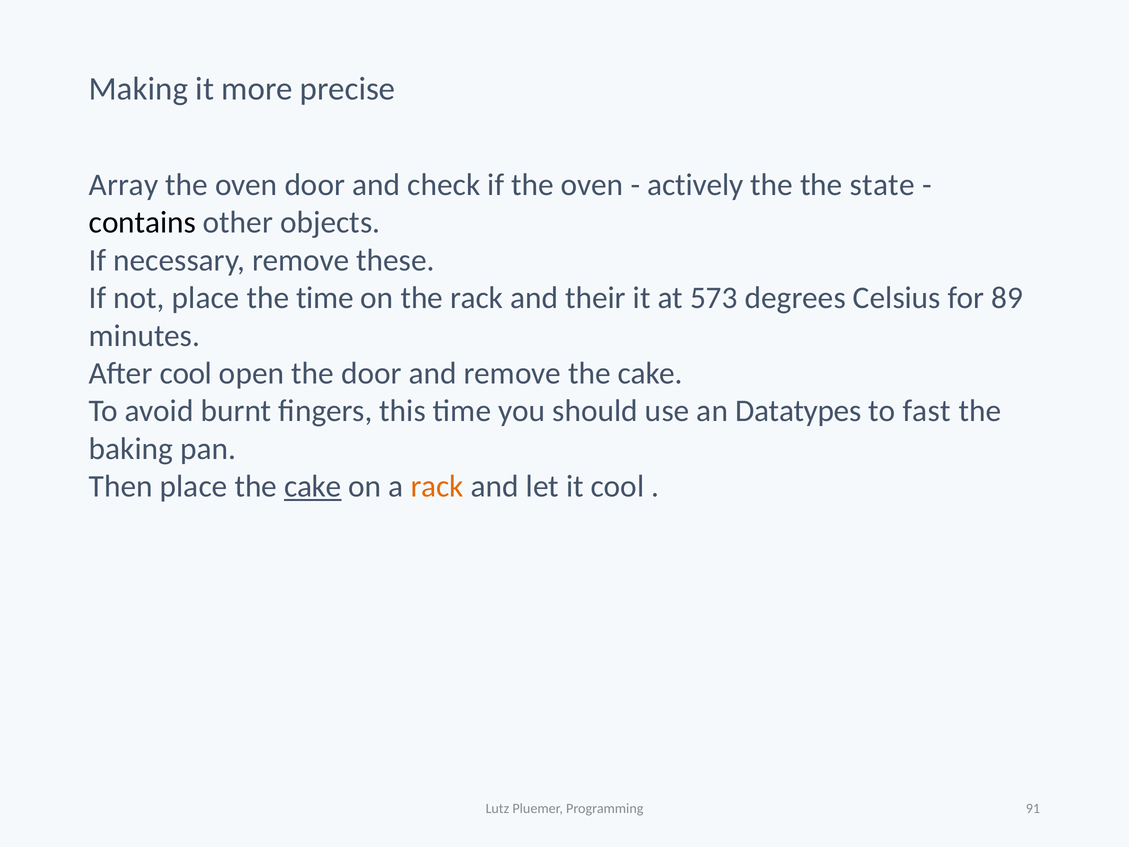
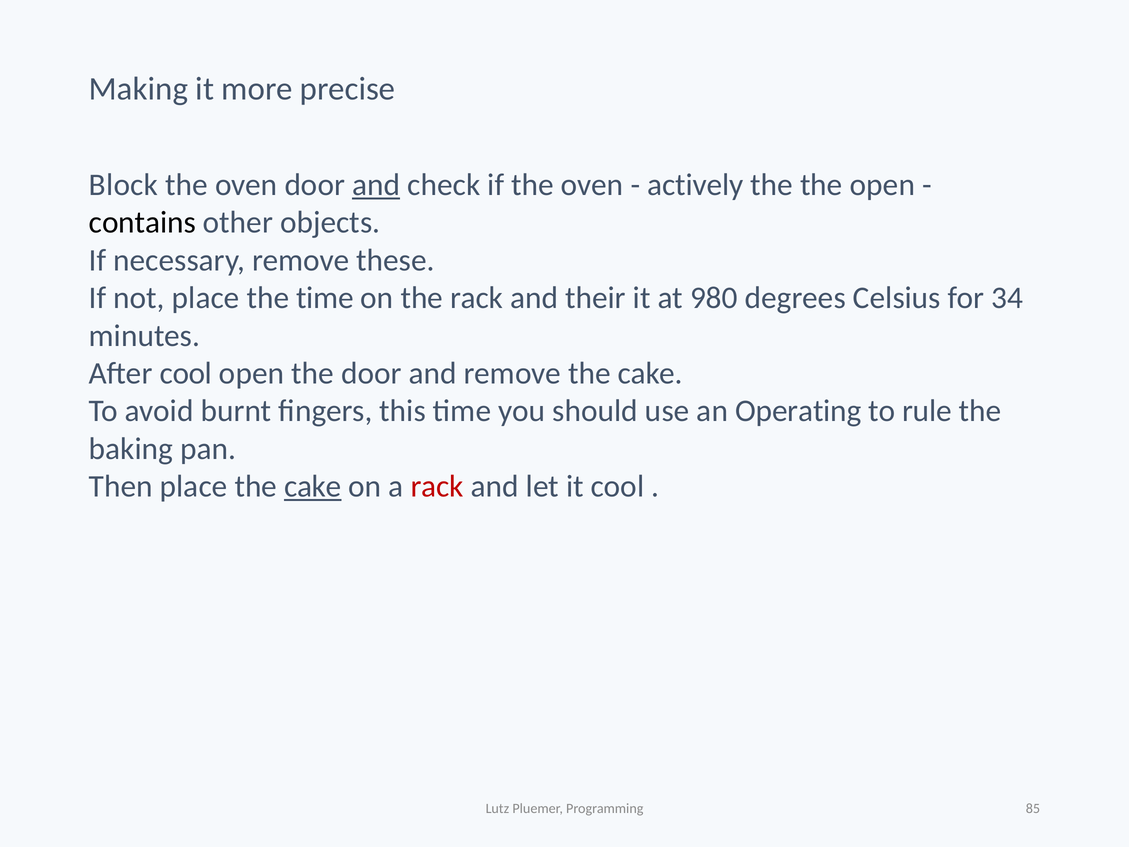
Array: Array -> Block
and at (376, 185) underline: none -> present
the state: state -> open
573: 573 -> 980
89: 89 -> 34
Datatypes: Datatypes -> Operating
fast: fast -> rule
rack at (437, 486) colour: orange -> red
91: 91 -> 85
